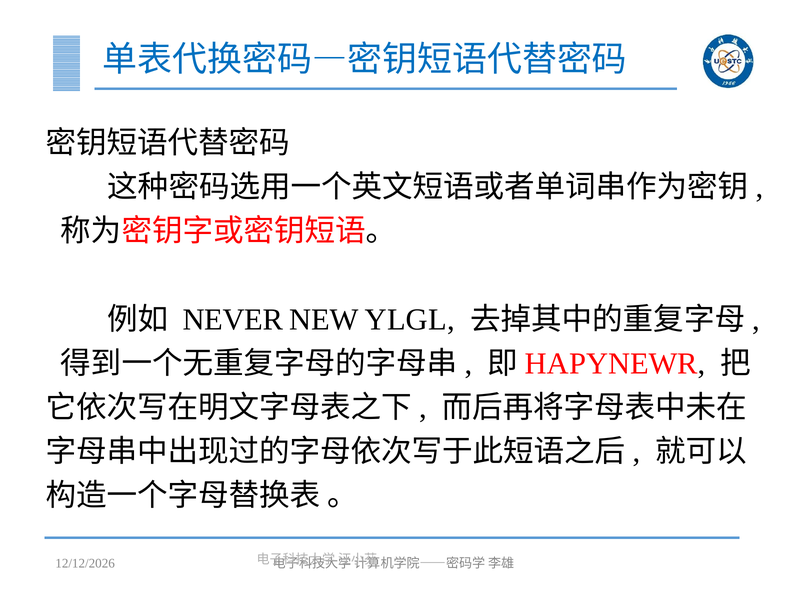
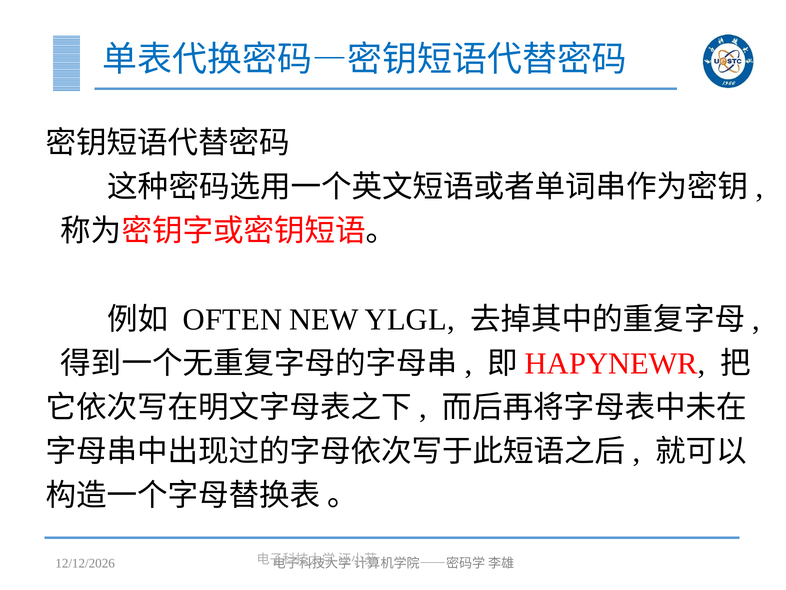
NEVER: NEVER -> OFTEN
